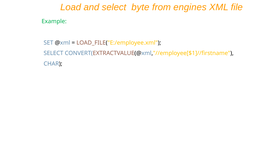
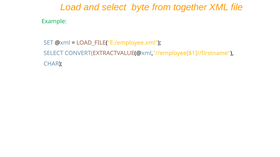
engines: engines -> together
